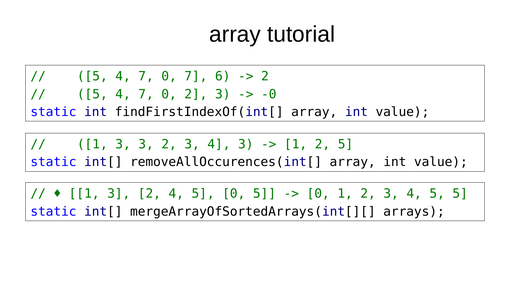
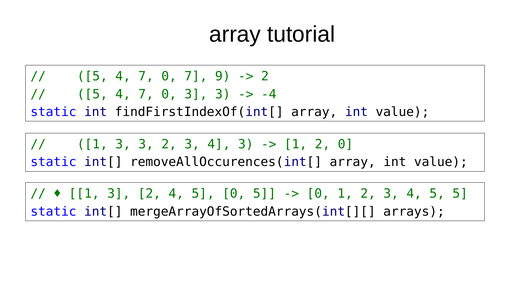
6: 6 -> 9
0 2: 2 -> 3
-0: -0 -> -4
2 5: 5 -> 0
